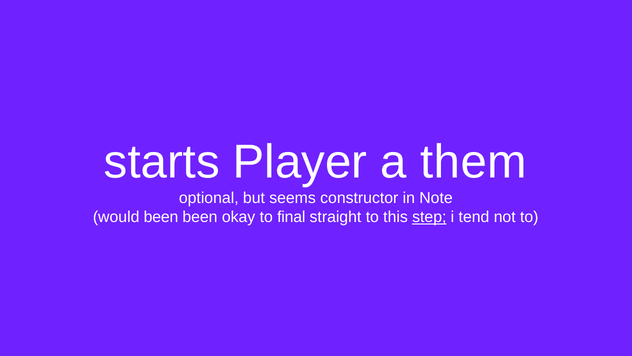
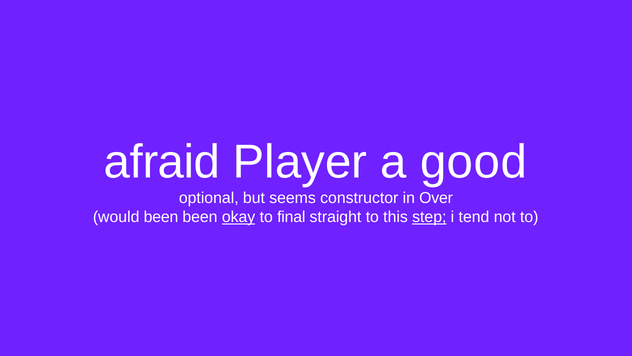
starts: starts -> afraid
them: them -> good
Note: Note -> Over
okay underline: none -> present
